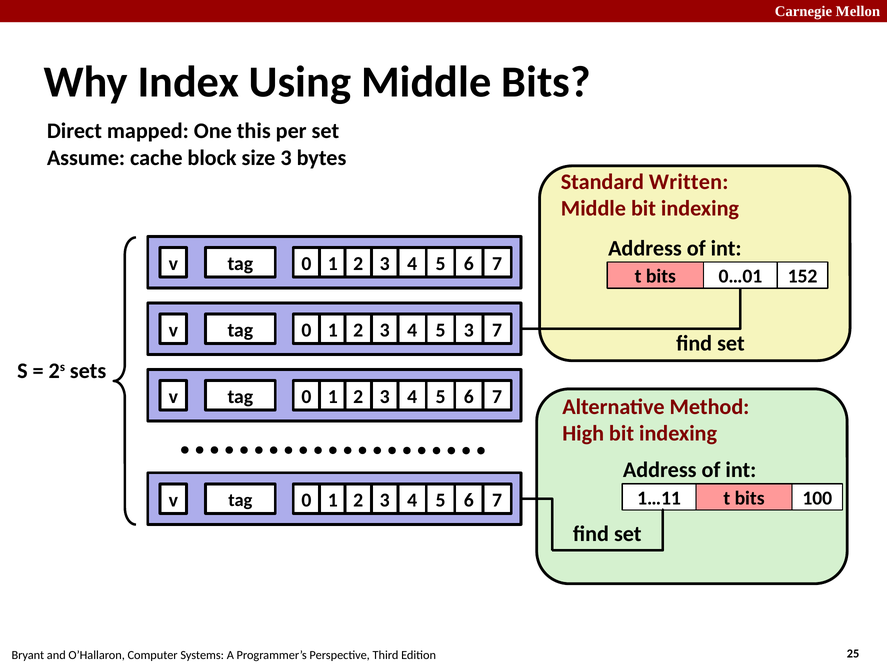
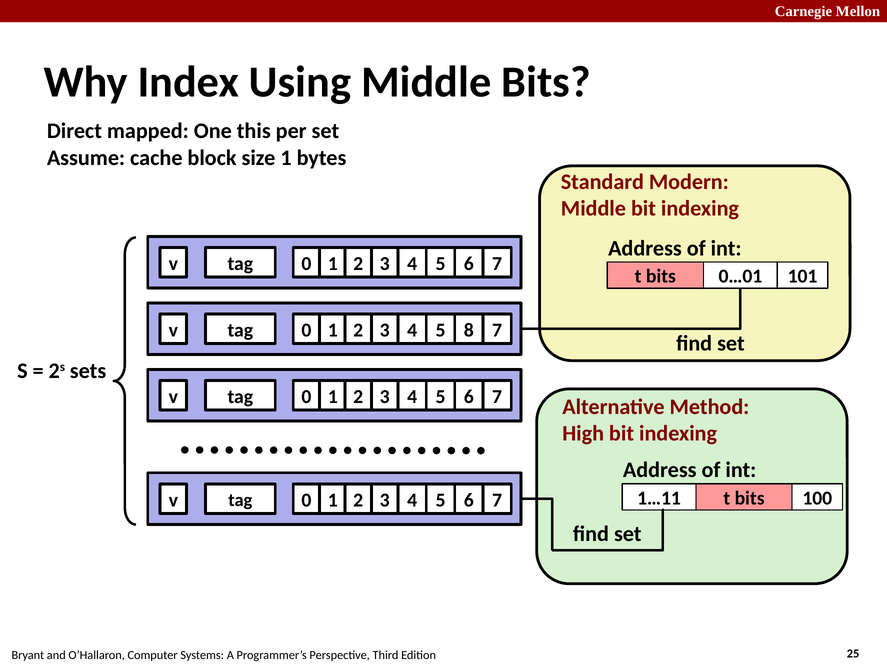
size 3: 3 -> 1
Written: Written -> Modern
152: 152 -> 101
3 3: 3 -> 8
